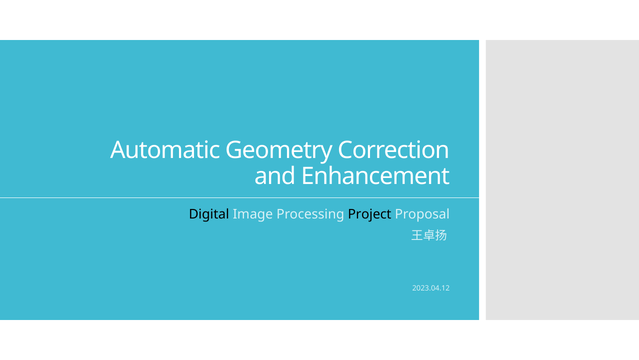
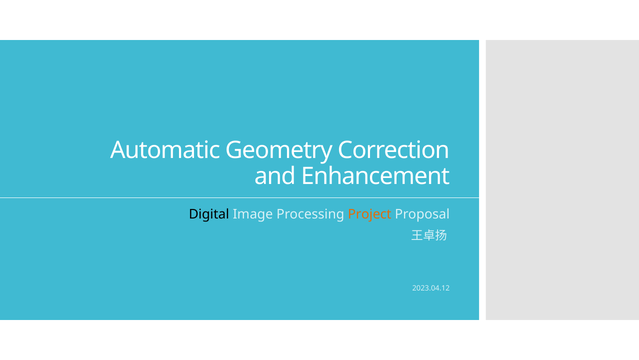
Project colour: black -> orange
